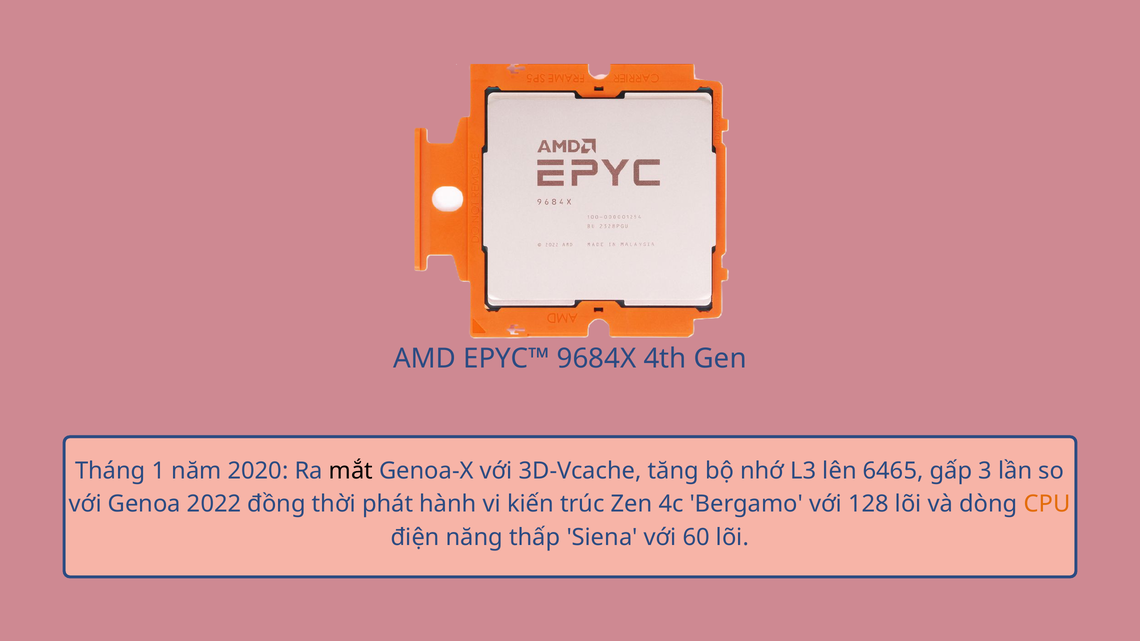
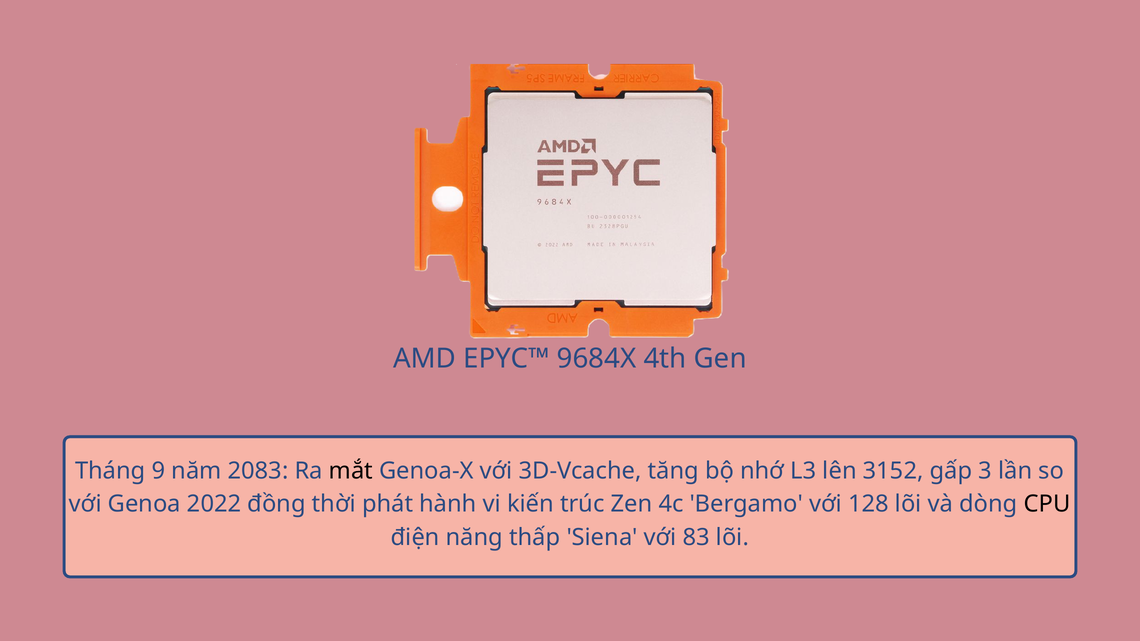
1: 1 -> 9
2020: 2020 -> 2083
6465: 6465 -> 3152
CPU colour: orange -> black
60: 60 -> 83
